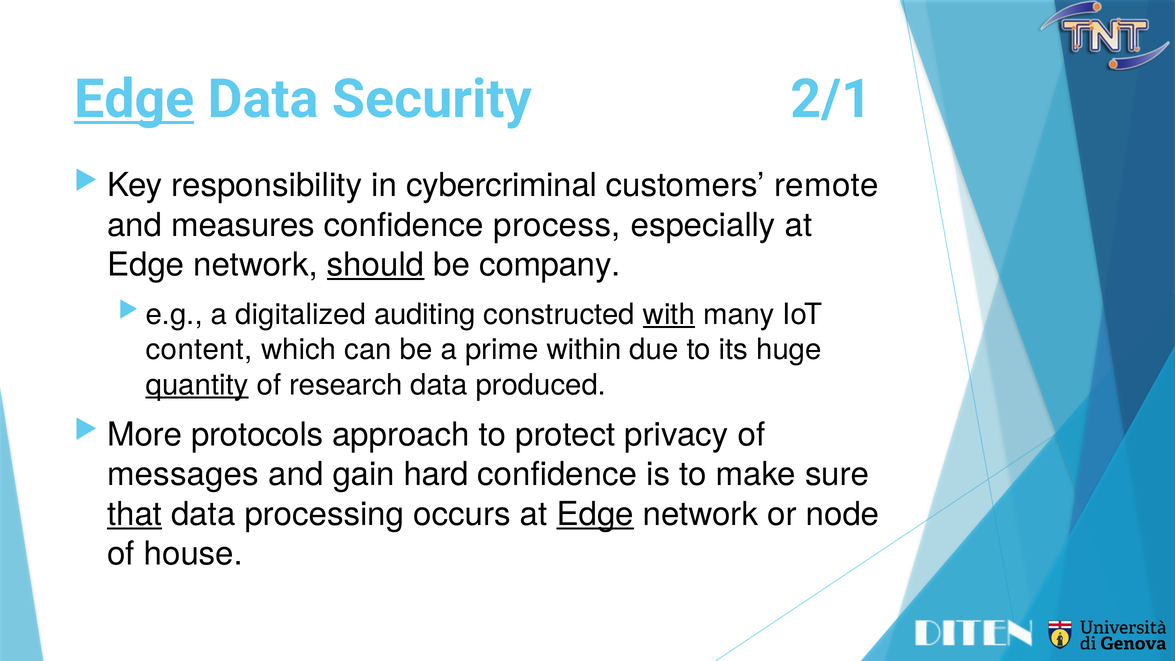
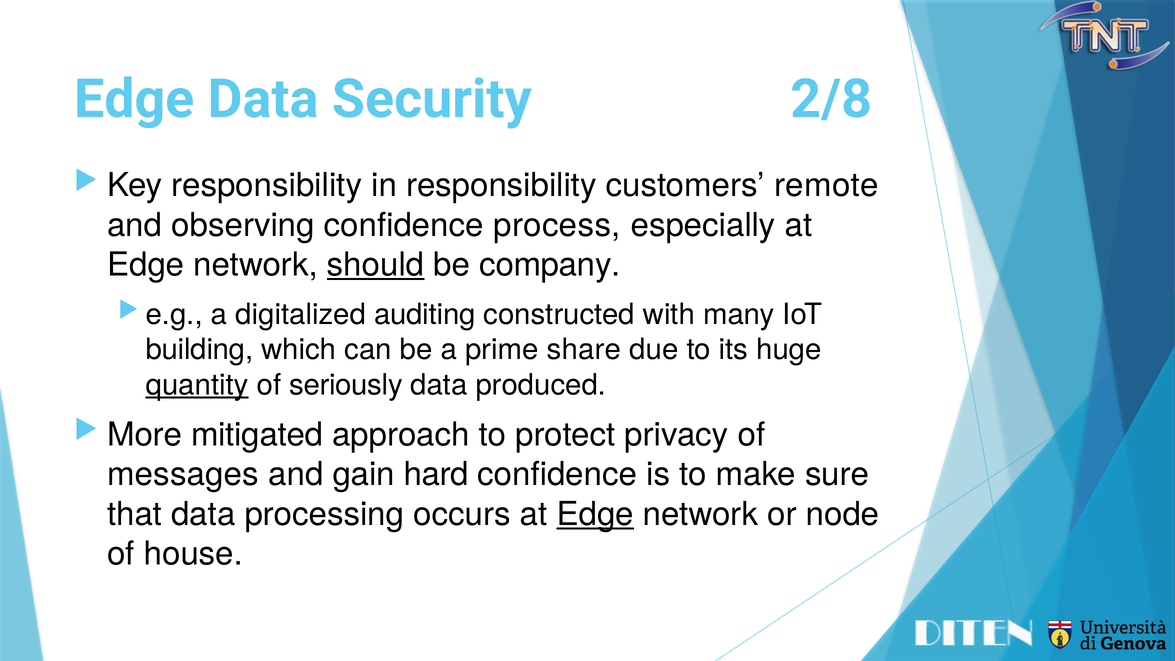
Edge at (134, 99) underline: present -> none
2/1: 2/1 -> 2/8
in cybercriminal: cybercriminal -> responsibility
measures: measures -> observing
with underline: present -> none
content: content -> building
within: within -> share
research: research -> seriously
protocols: protocols -> mitigated
that underline: present -> none
